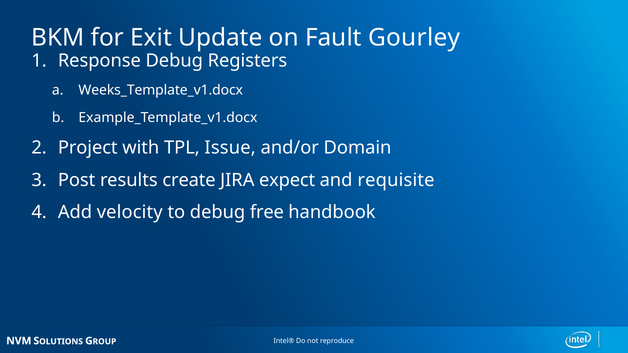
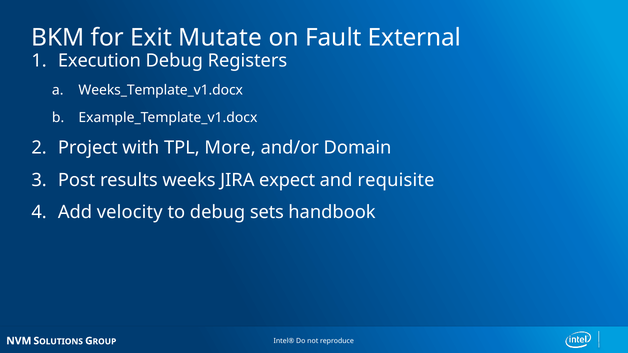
Update: Update -> Mutate
Gourley: Gourley -> External
Response: Response -> Execution
Issue: Issue -> More
create: create -> weeks
free: free -> sets
